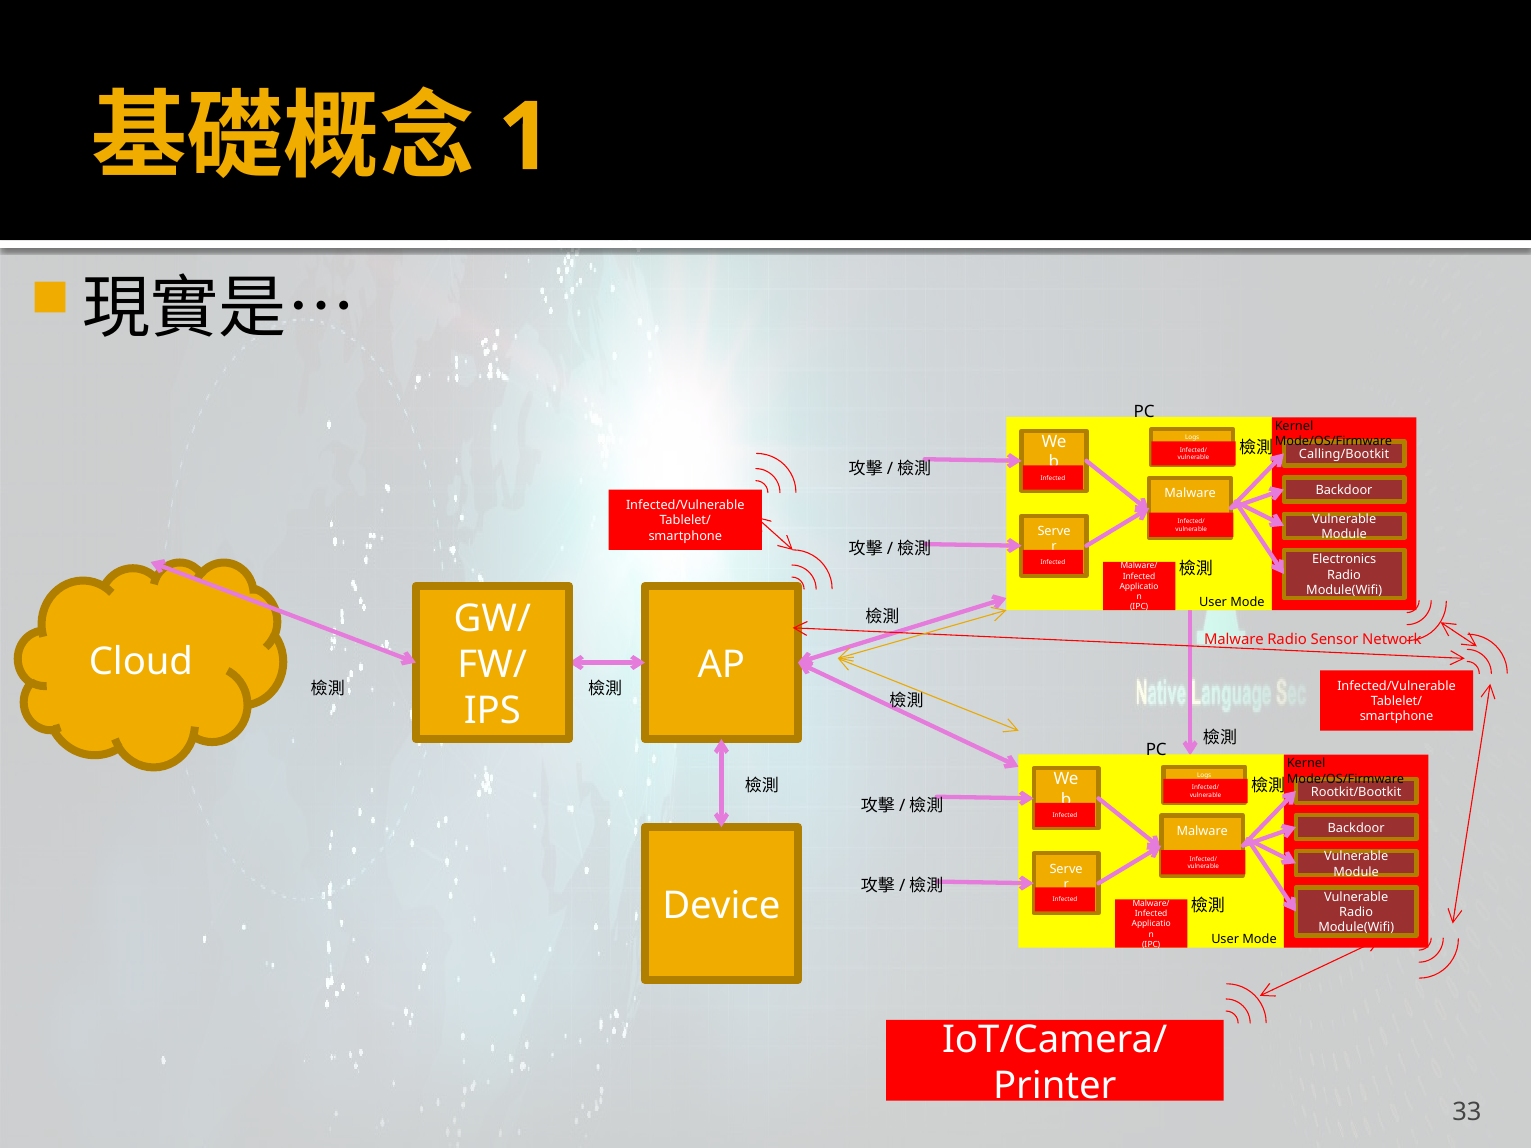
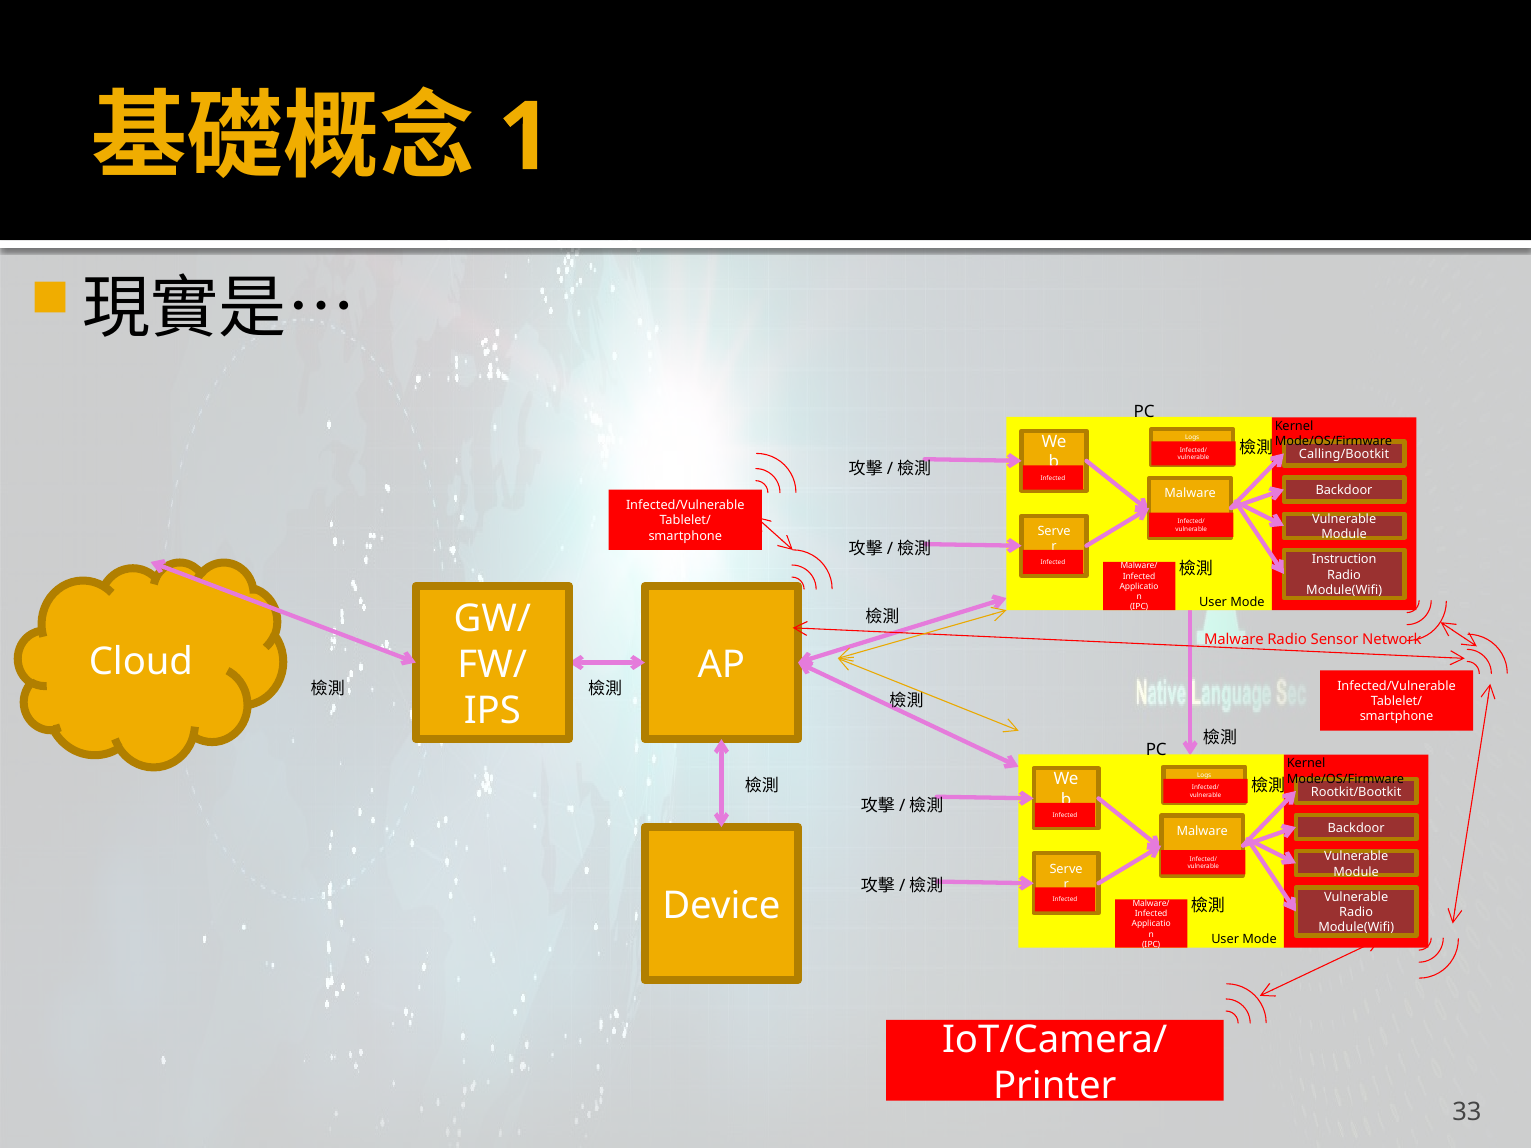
Electronics: Electronics -> Instruction
